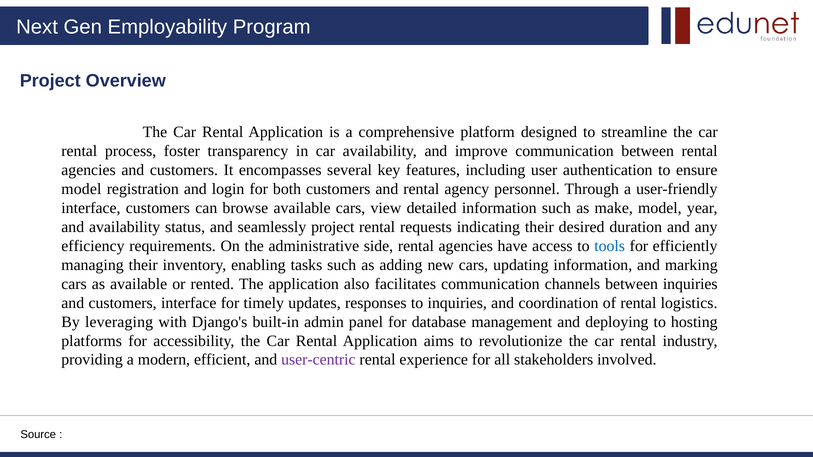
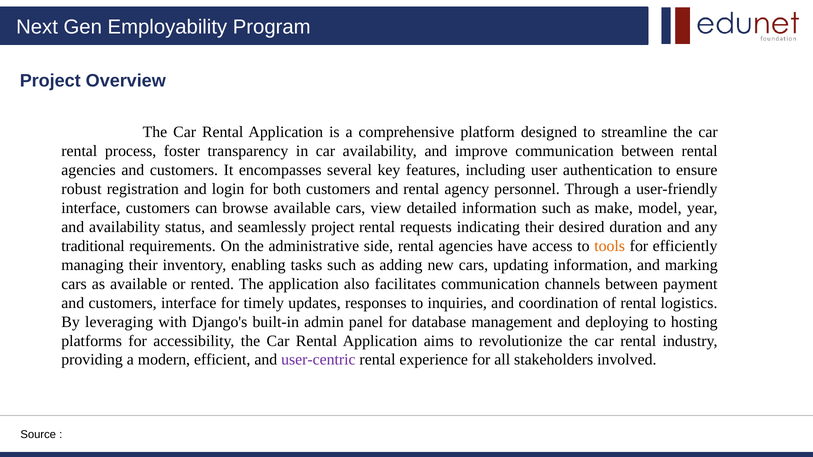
model at (81, 189): model -> robust
efficiency: efficiency -> traditional
tools colour: blue -> orange
between inquiries: inquiries -> payment
